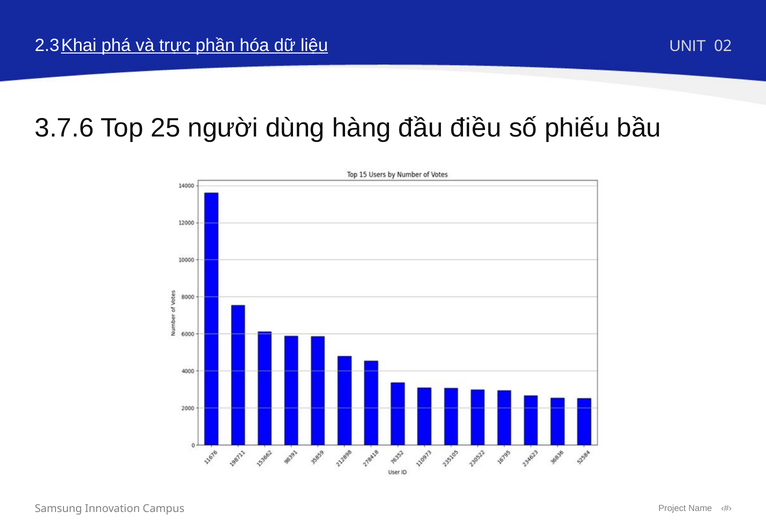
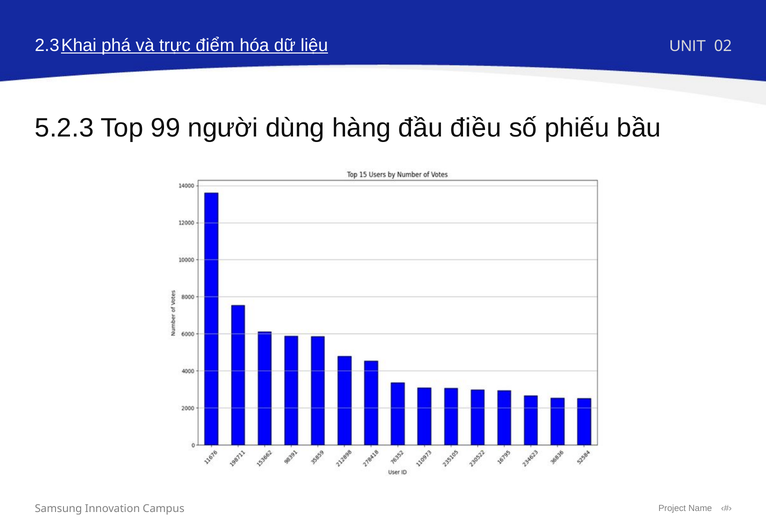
phần: phần -> điểm
3.7.6: 3.7.6 -> 5.2.3
25: 25 -> 99
